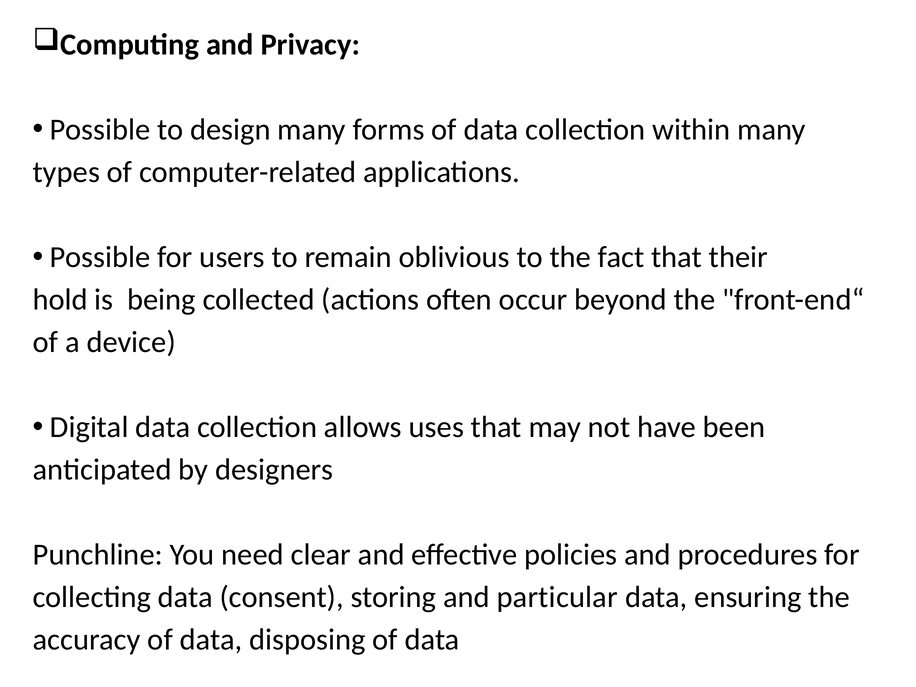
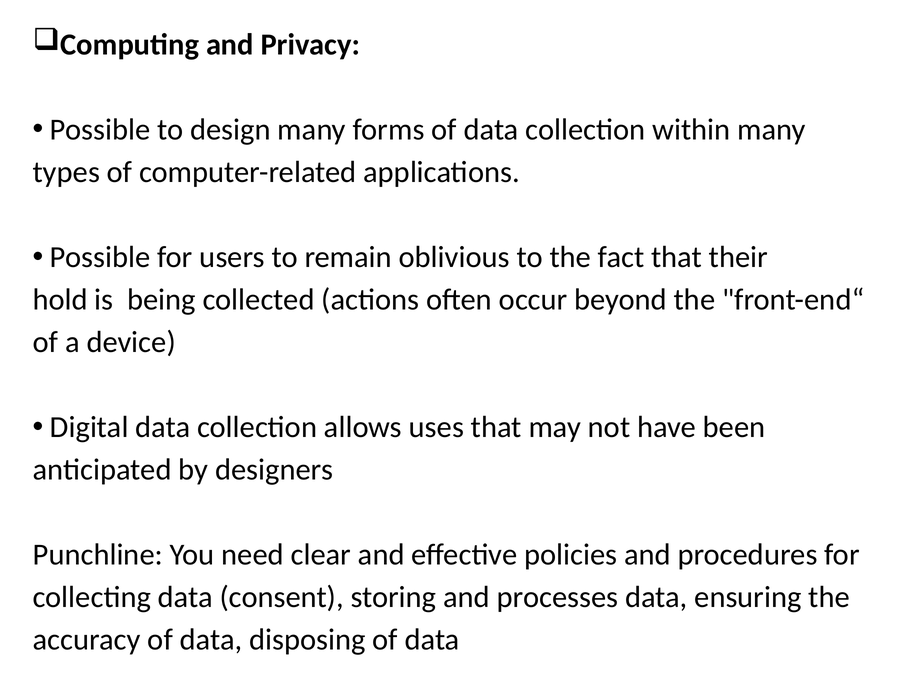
particular: particular -> processes
